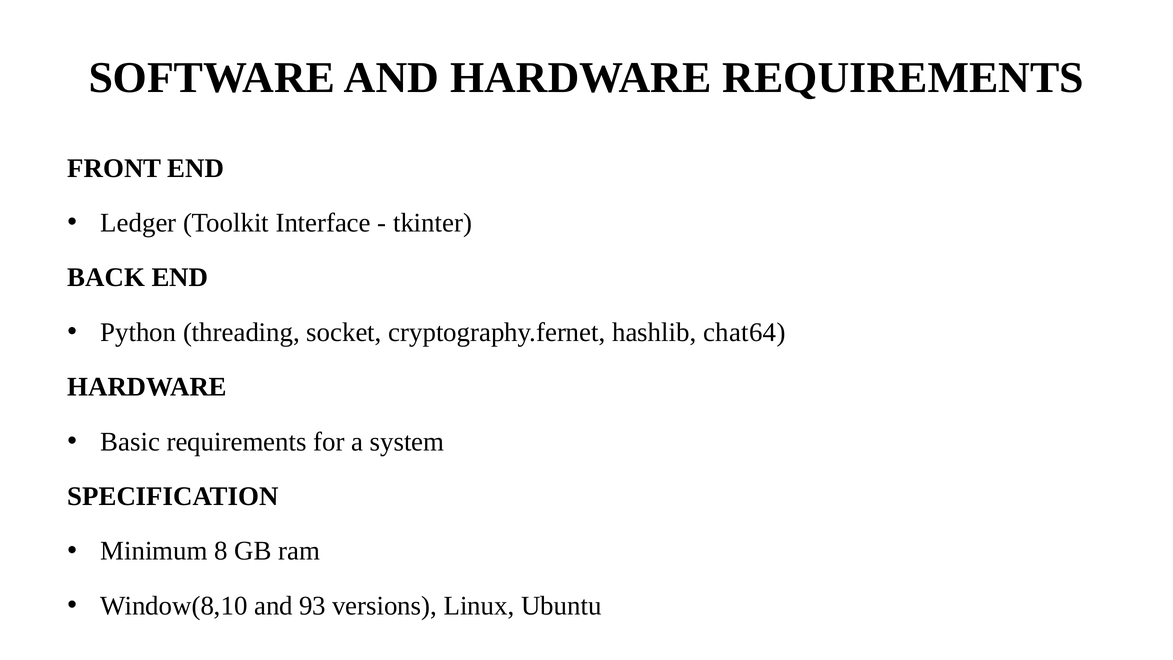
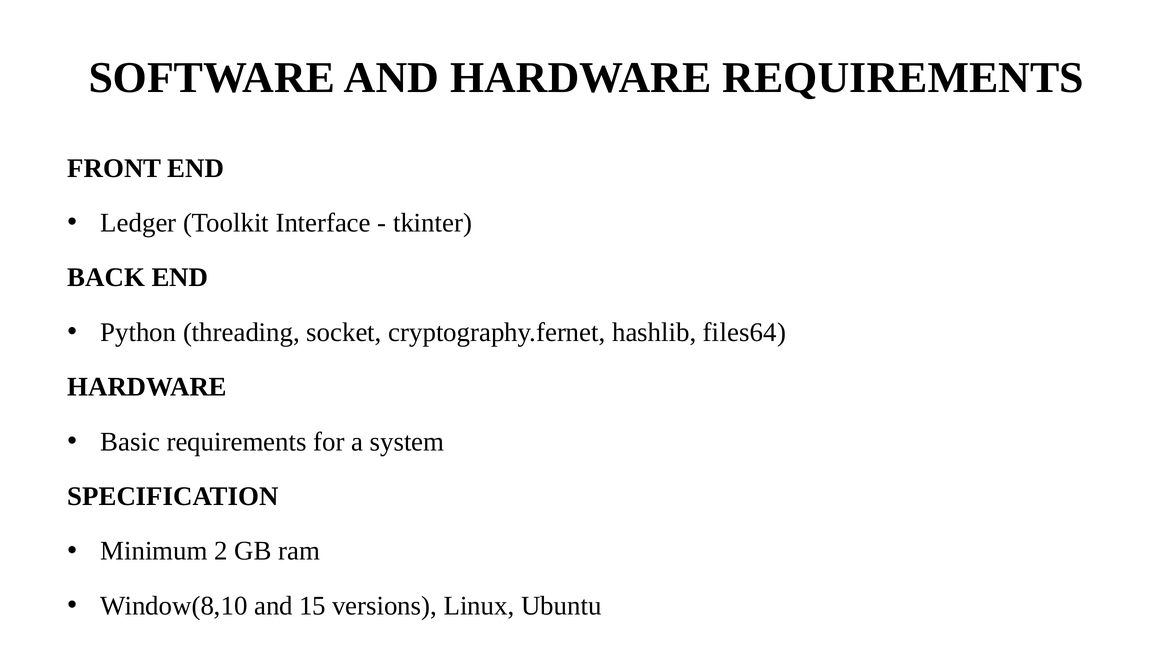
chat64: chat64 -> files64
8: 8 -> 2
93: 93 -> 15
